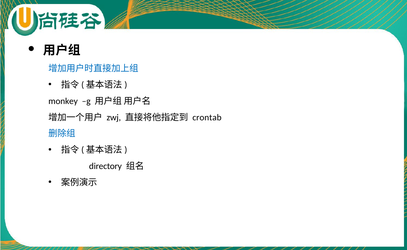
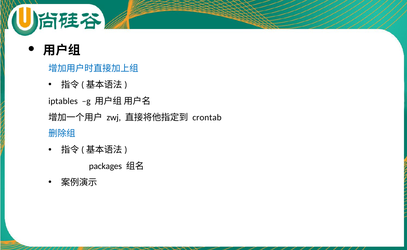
monkey: monkey -> iptables
directory: directory -> packages
